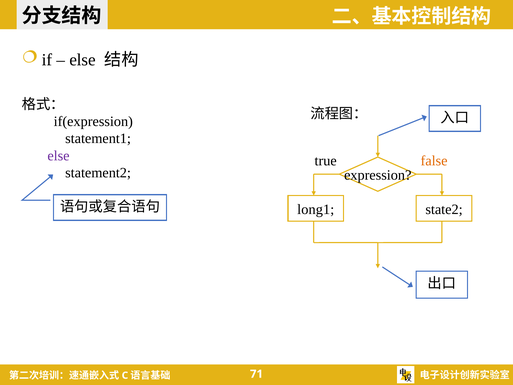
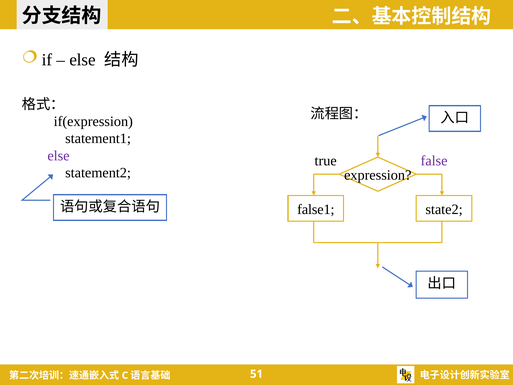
false colour: orange -> purple
long1: long1 -> false1
71: 71 -> 51
